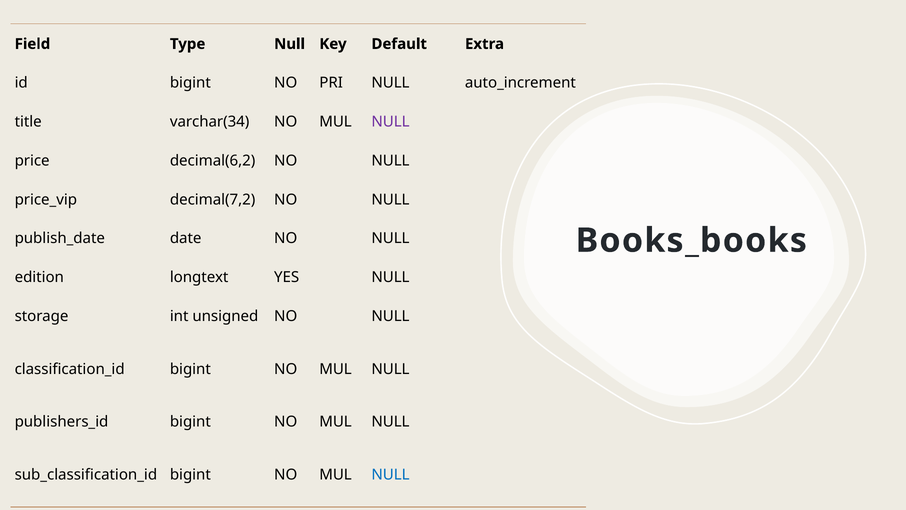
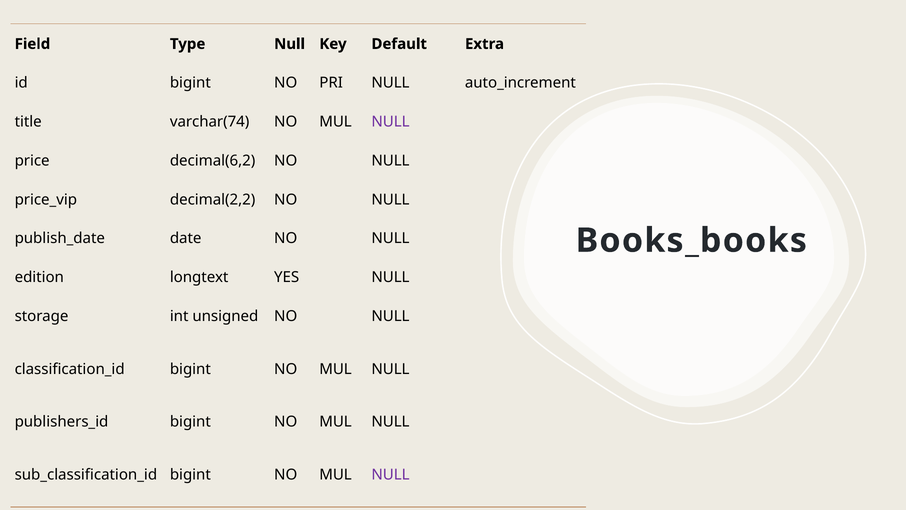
varchar(34: varchar(34 -> varchar(74
decimal(7,2: decimal(7,2 -> decimal(2,2
NULL at (390, 474) colour: blue -> purple
